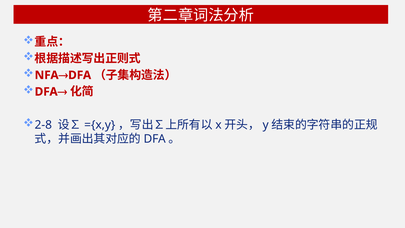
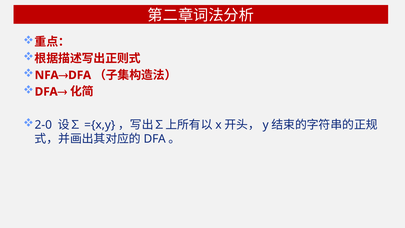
2-8: 2-8 -> 2-0
